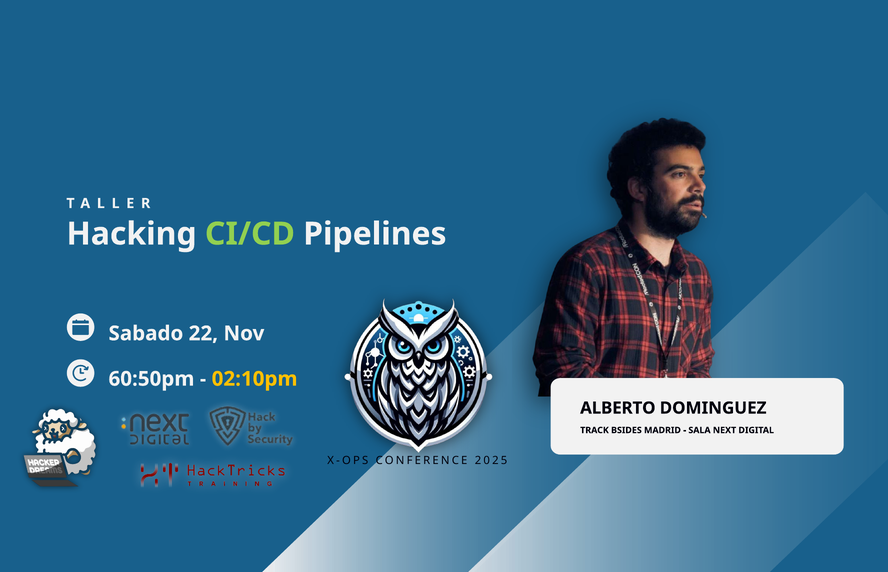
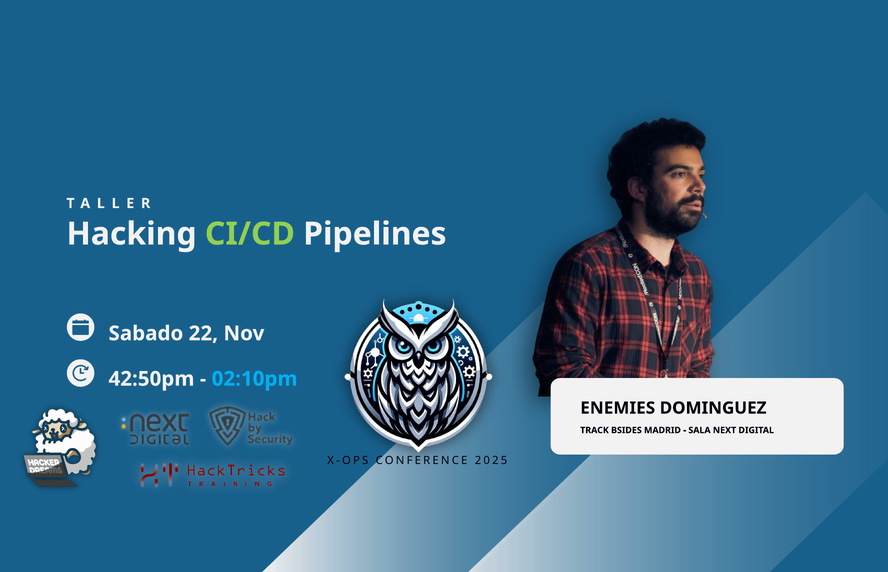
60:50pm: 60:50pm -> 42:50pm
02:10pm colour: yellow -> light blue
ALBERTO: ALBERTO -> ENEMIES
